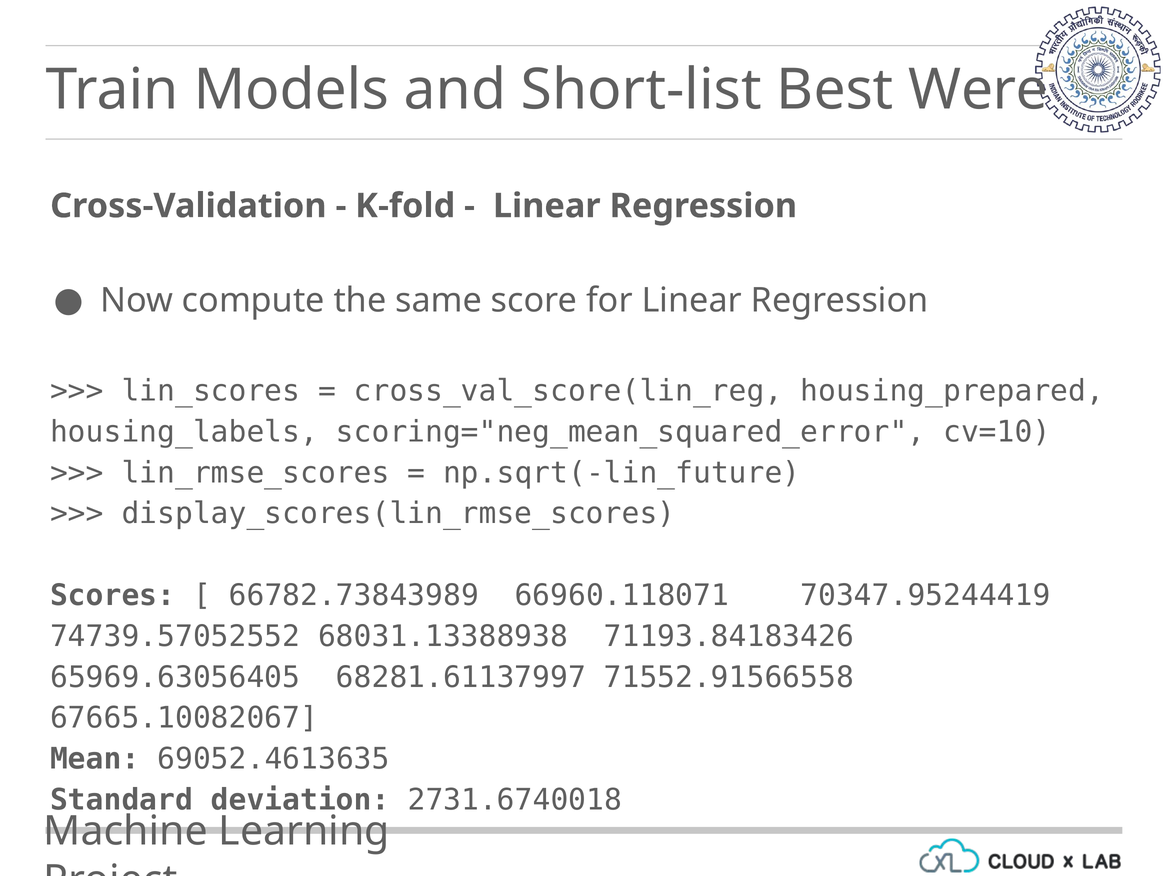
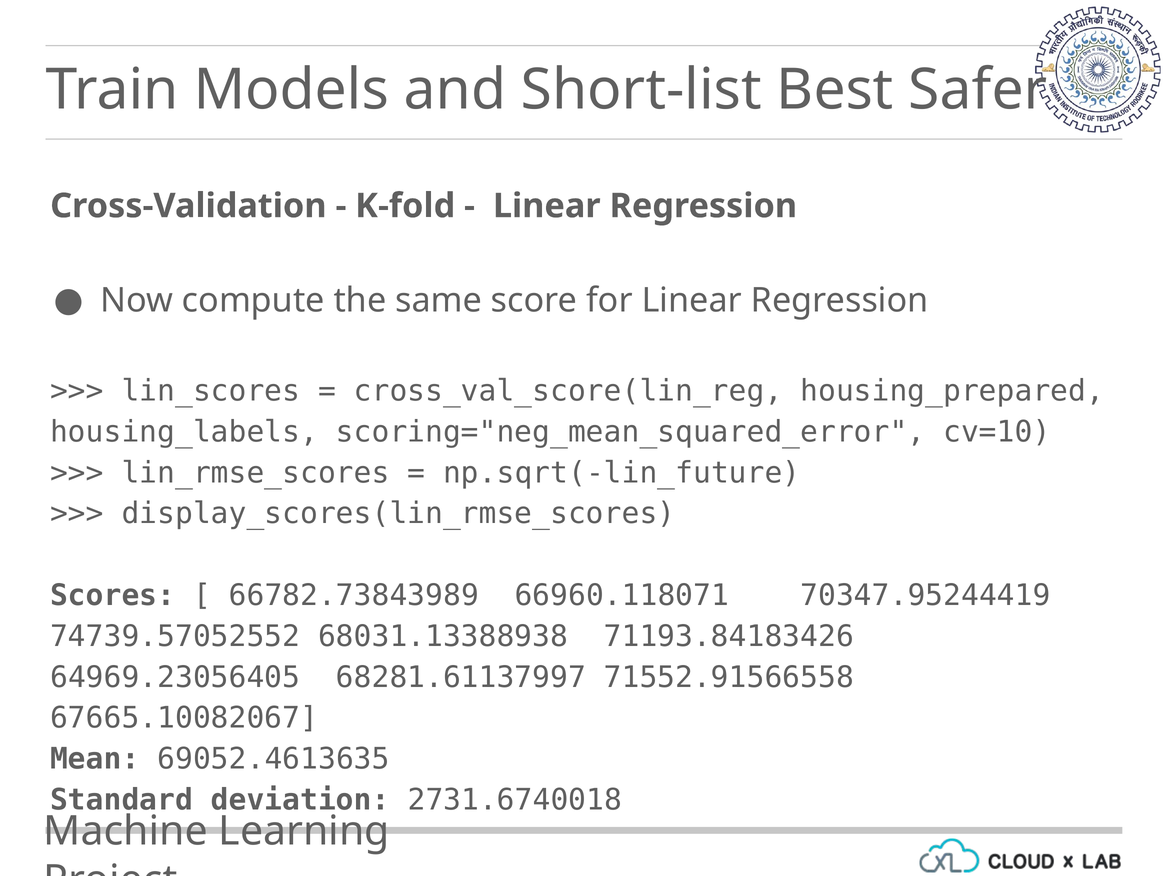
Were: Were -> Safer
65969.63056405: 65969.63056405 -> 64969.23056405
